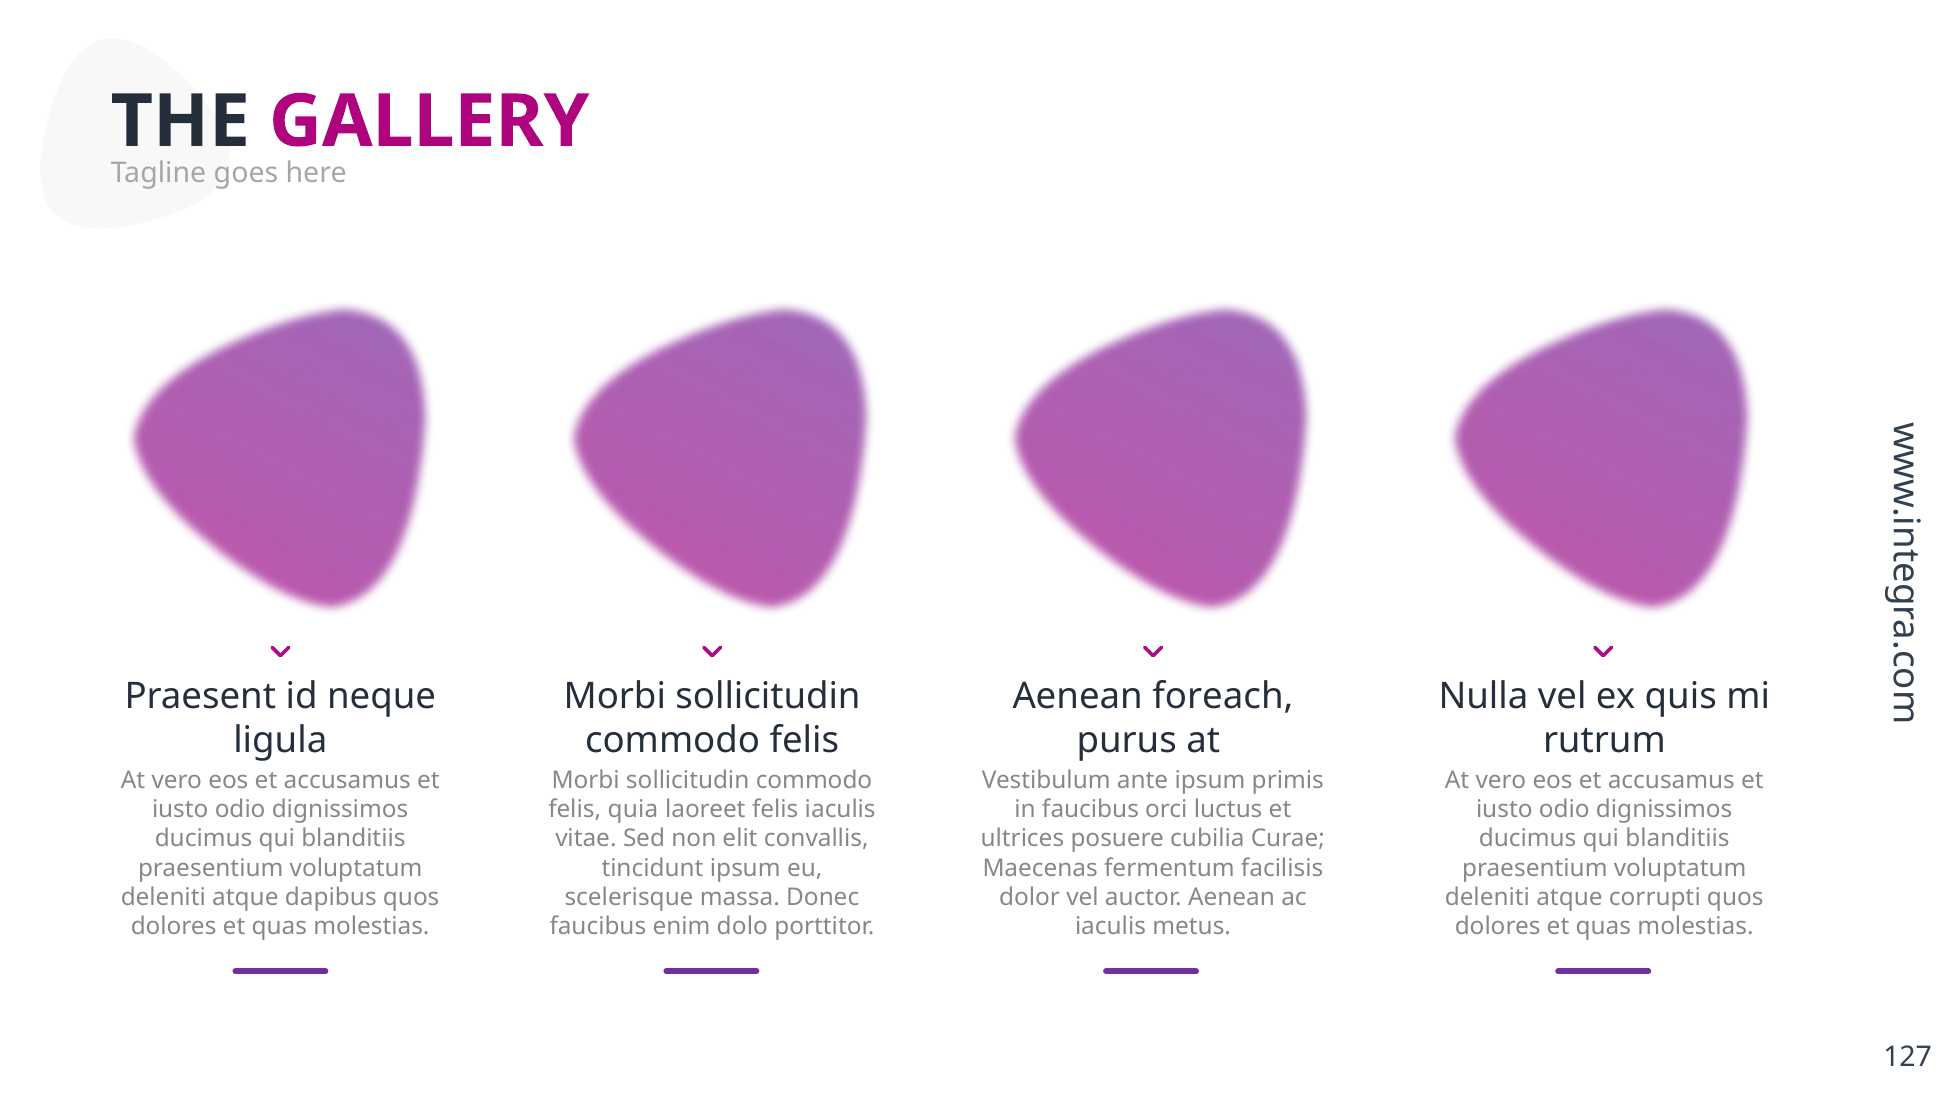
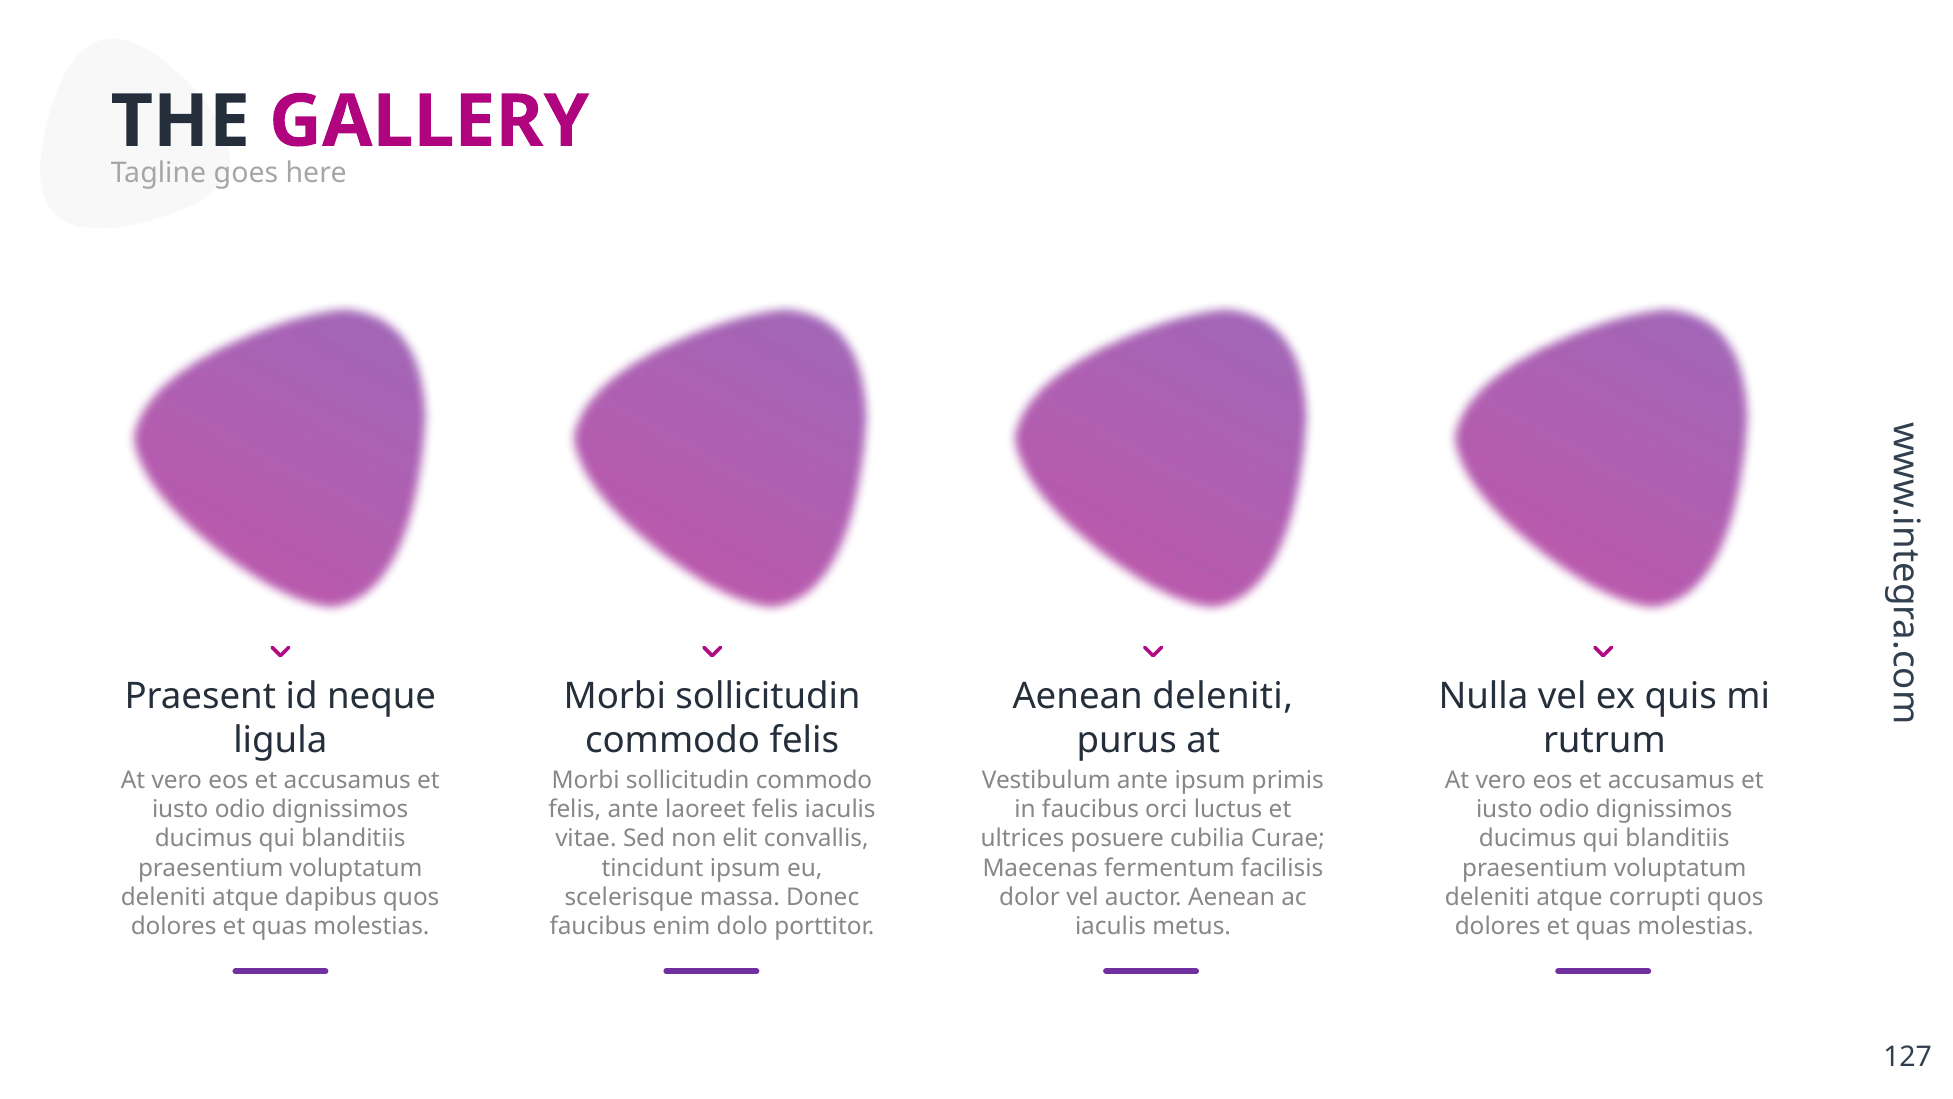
Aenean foreach: foreach -> deleniti
felis quia: quia -> ante
